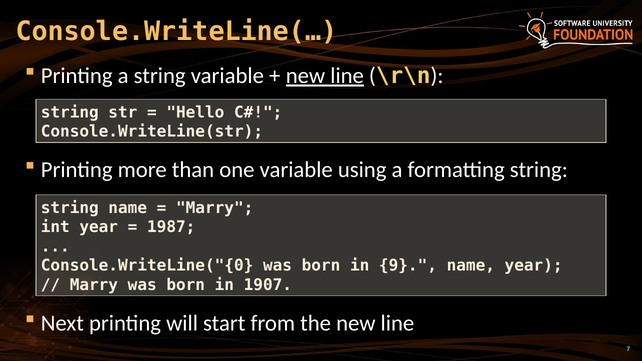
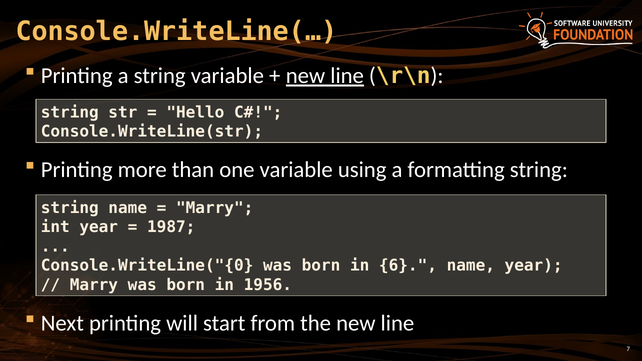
9: 9 -> 6
1907: 1907 -> 1956
